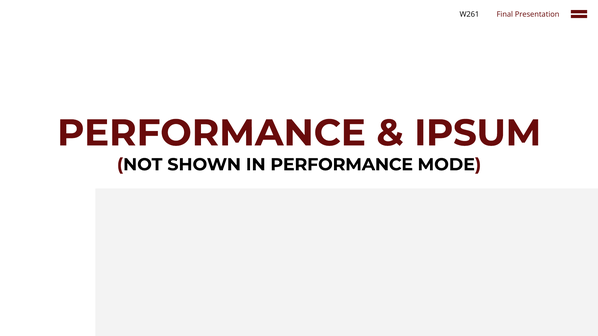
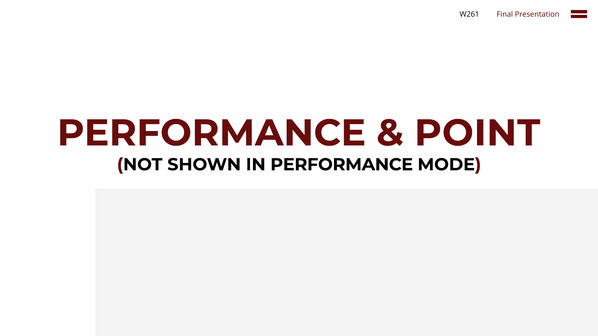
IPSUM: IPSUM -> POINT
